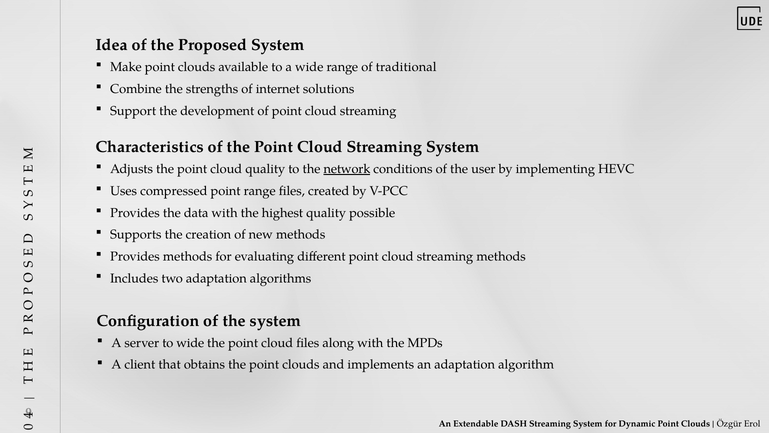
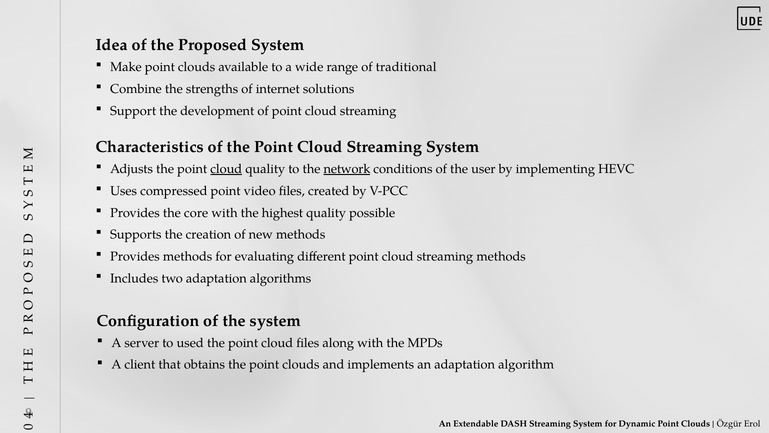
cloud at (226, 169) underline: none -> present
point range: range -> video
data: data -> core
to wide: wide -> used
